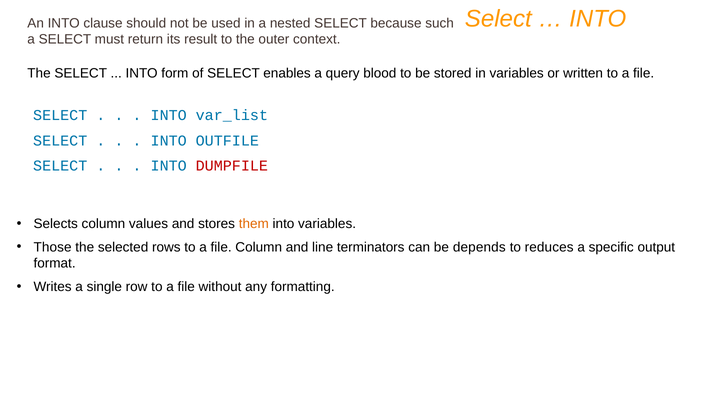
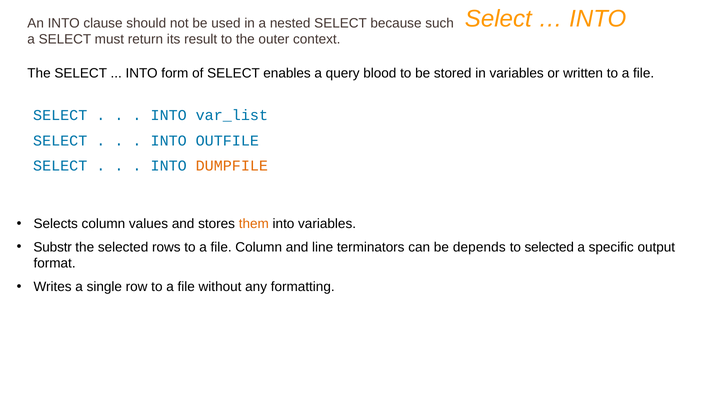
DUMPFILE colour: red -> orange
Those: Those -> Substr
to reduces: reduces -> selected
